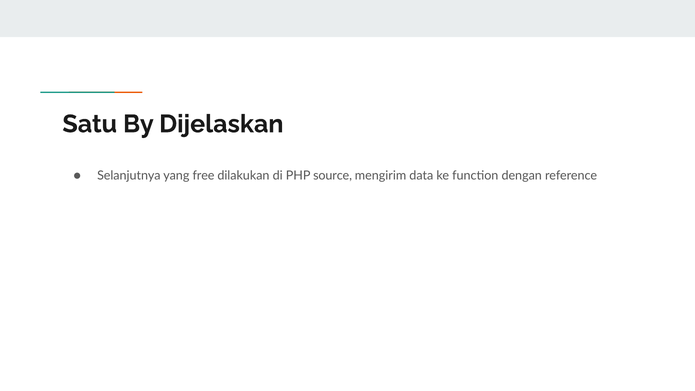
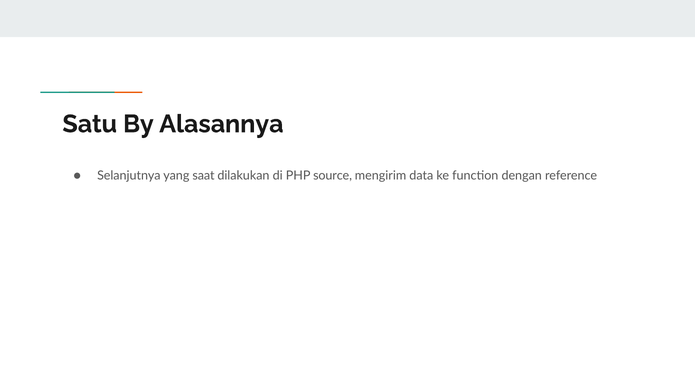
Dijelaskan: Dijelaskan -> Alasannya
free: free -> saat
